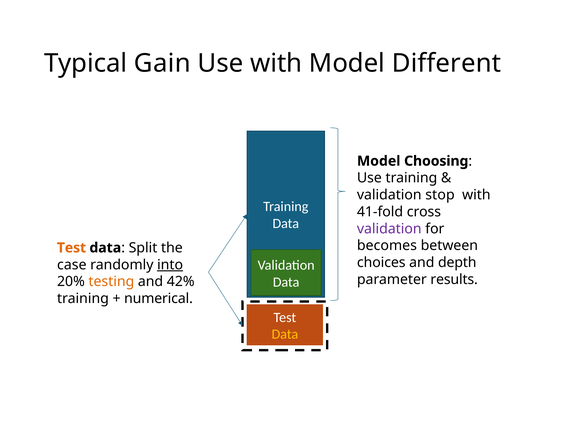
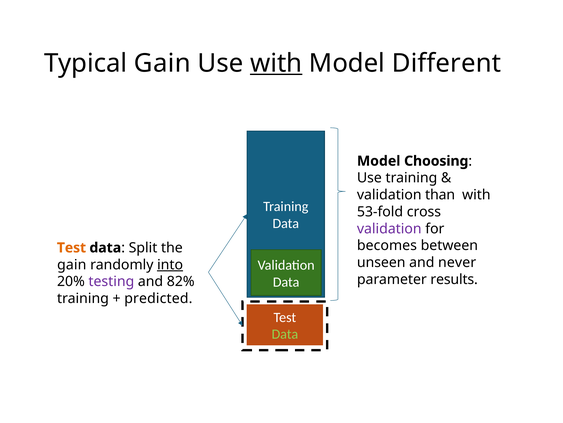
with at (276, 63) underline: none -> present
stop: stop -> than
41-fold: 41-fold -> 53-fold
choices: choices -> unseen
depth: depth -> never
case at (72, 264): case -> gain
testing colour: orange -> purple
42%: 42% -> 82%
numerical: numerical -> predicted
Data at (285, 334) colour: yellow -> light green
